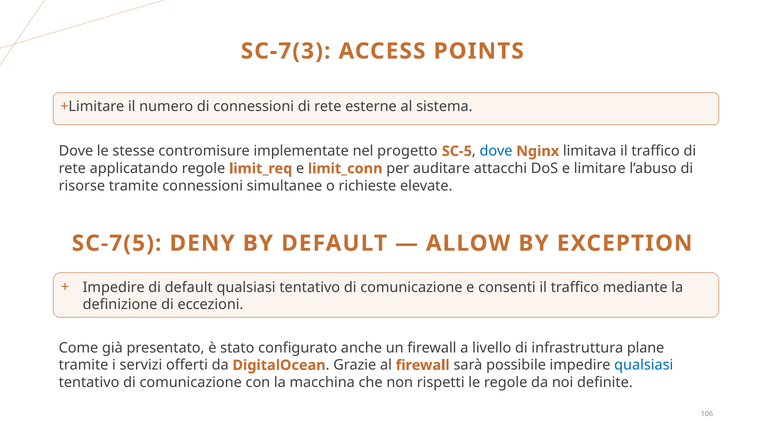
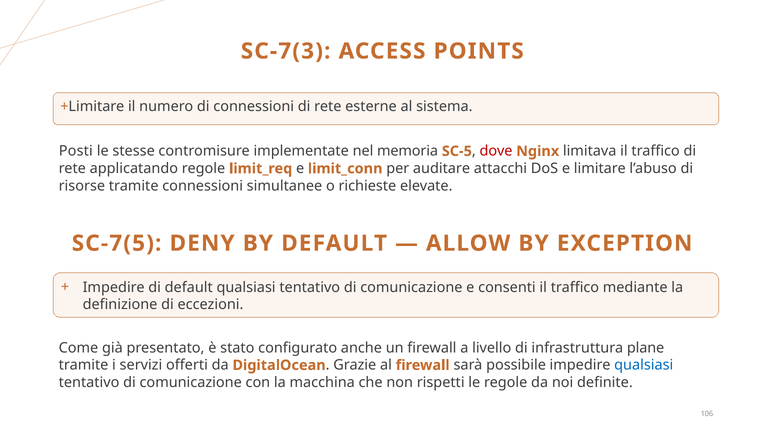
Dove at (76, 151): Dove -> Posti
progetto: progetto -> memoria
dove at (496, 151) colour: blue -> red
